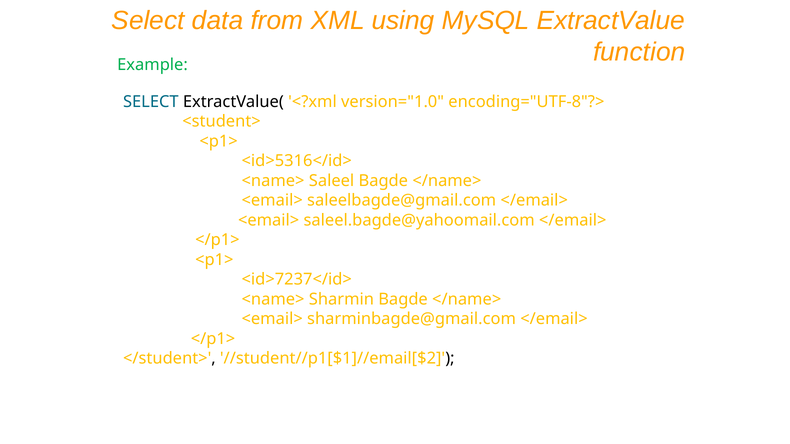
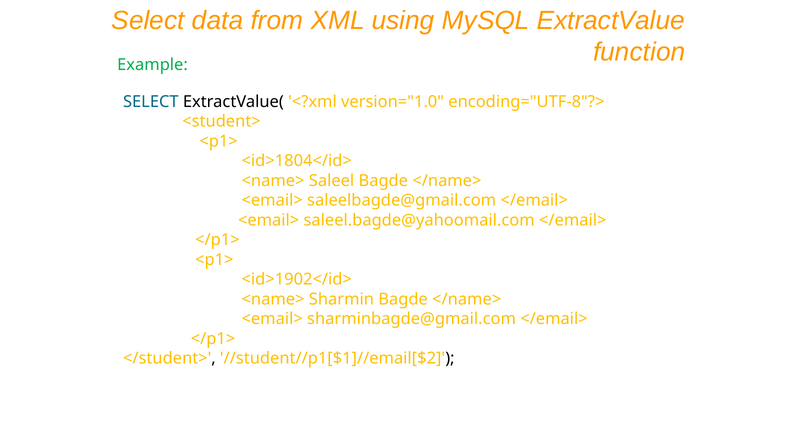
<id>5316</id>: <id>5316</id> -> <id>1804</id>
<id>7237</id>: <id>7237</id> -> <id>1902</id>
